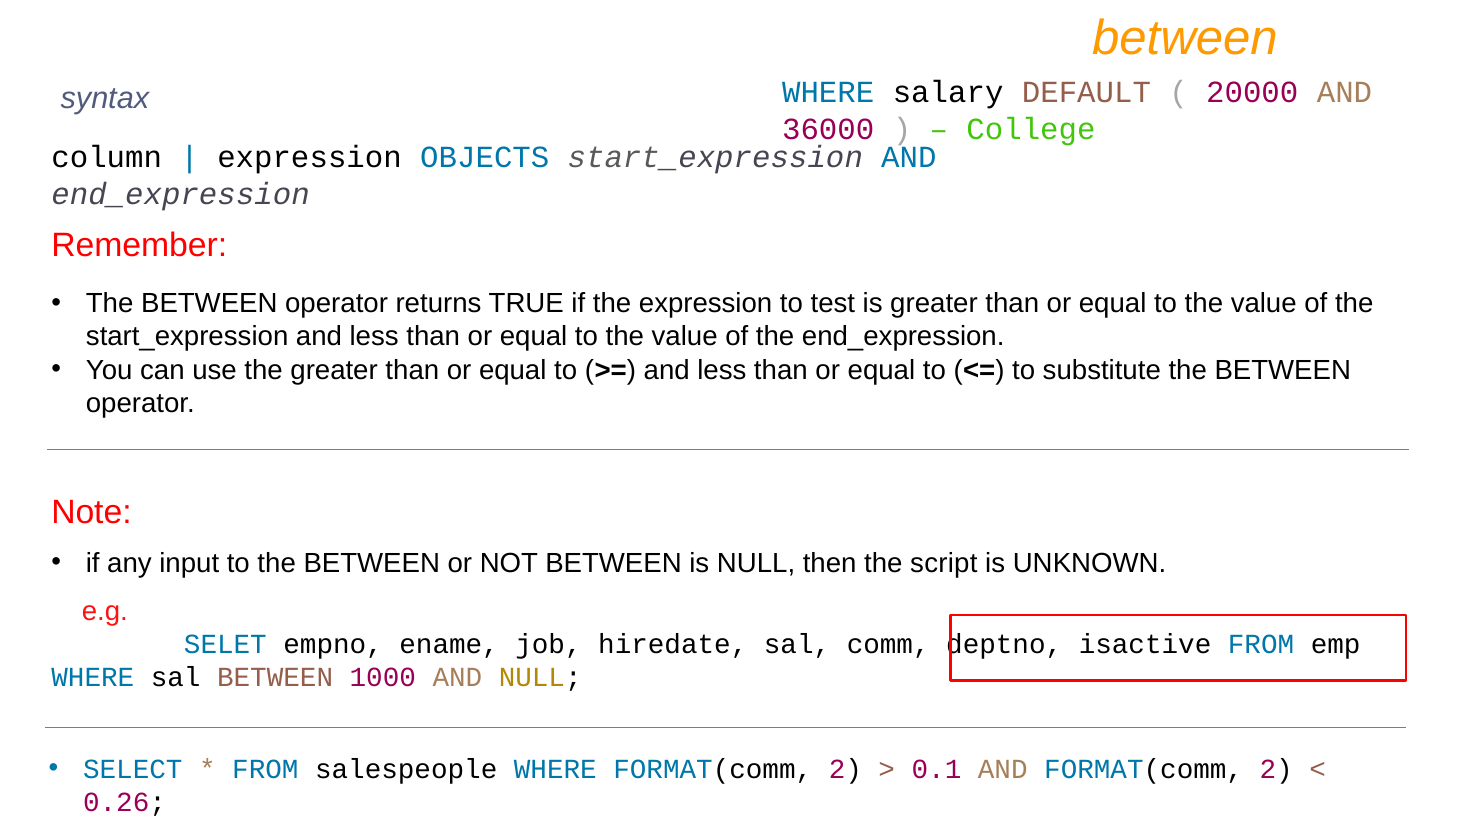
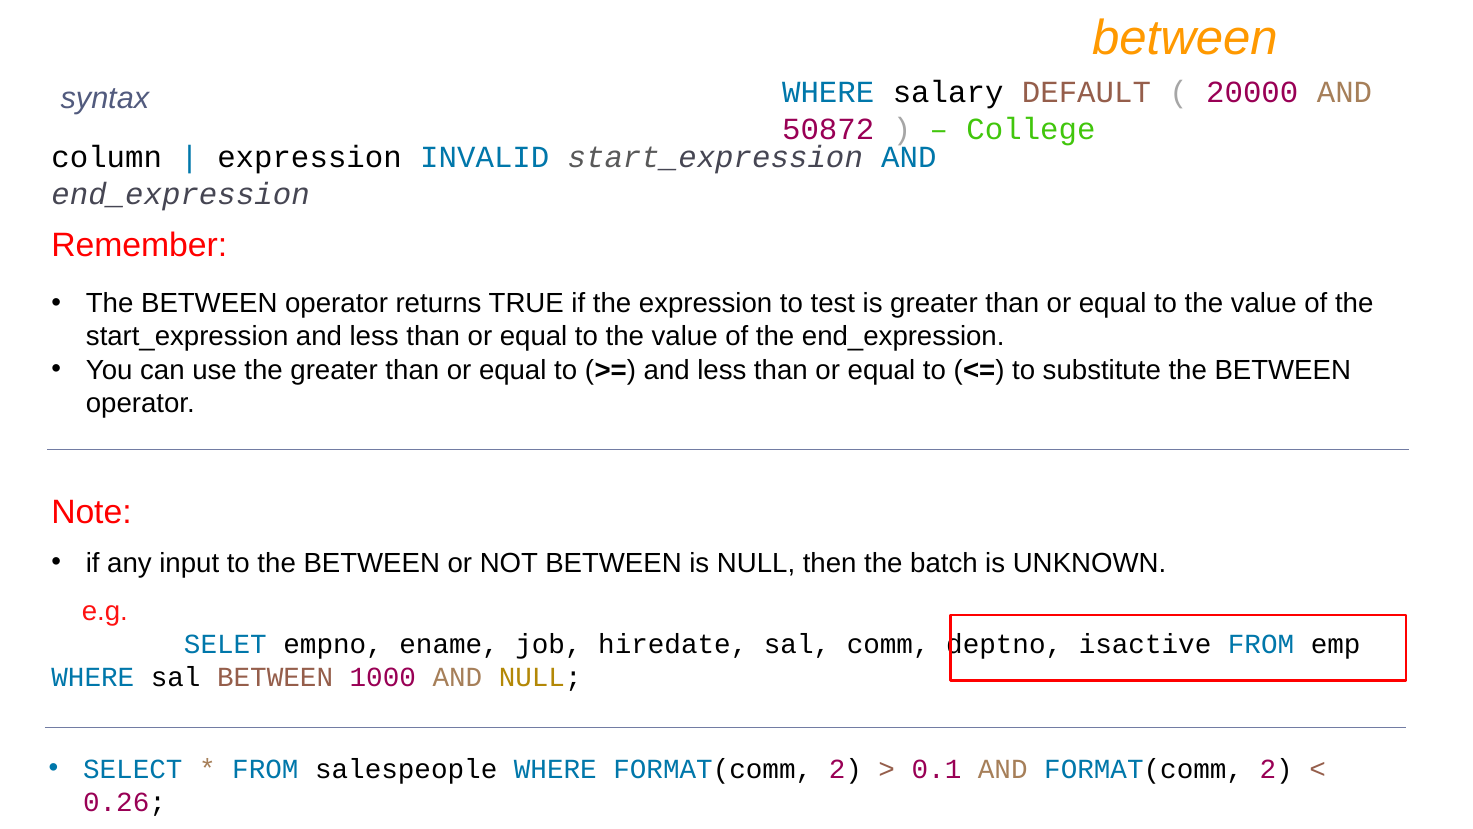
36000: 36000 -> 50872
OBJECTS: OBJECTS -> INVALID
script: script -> batch
